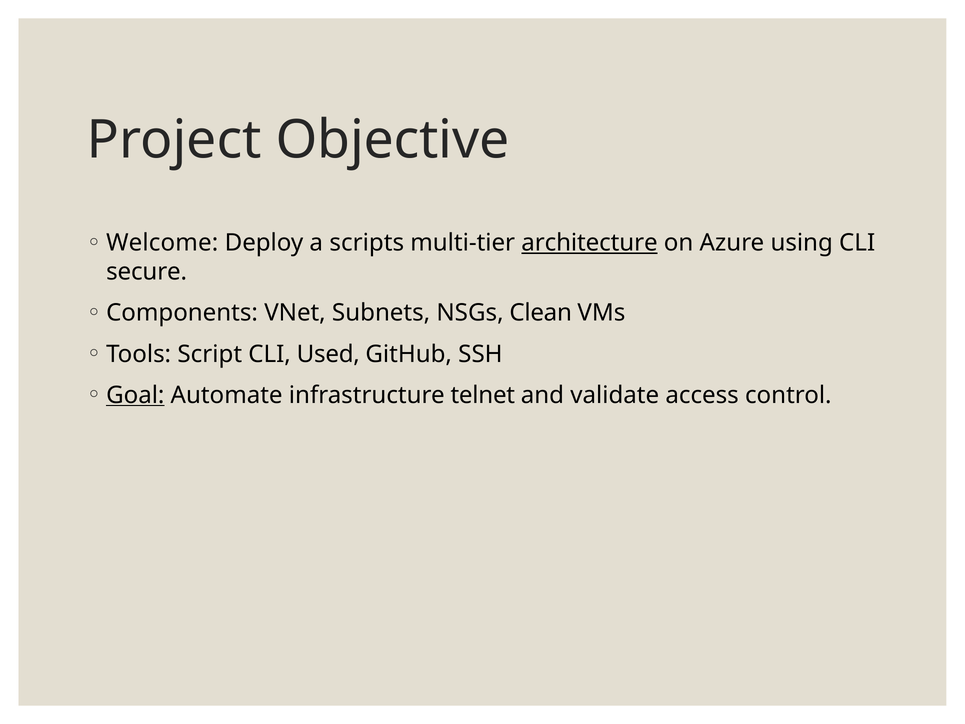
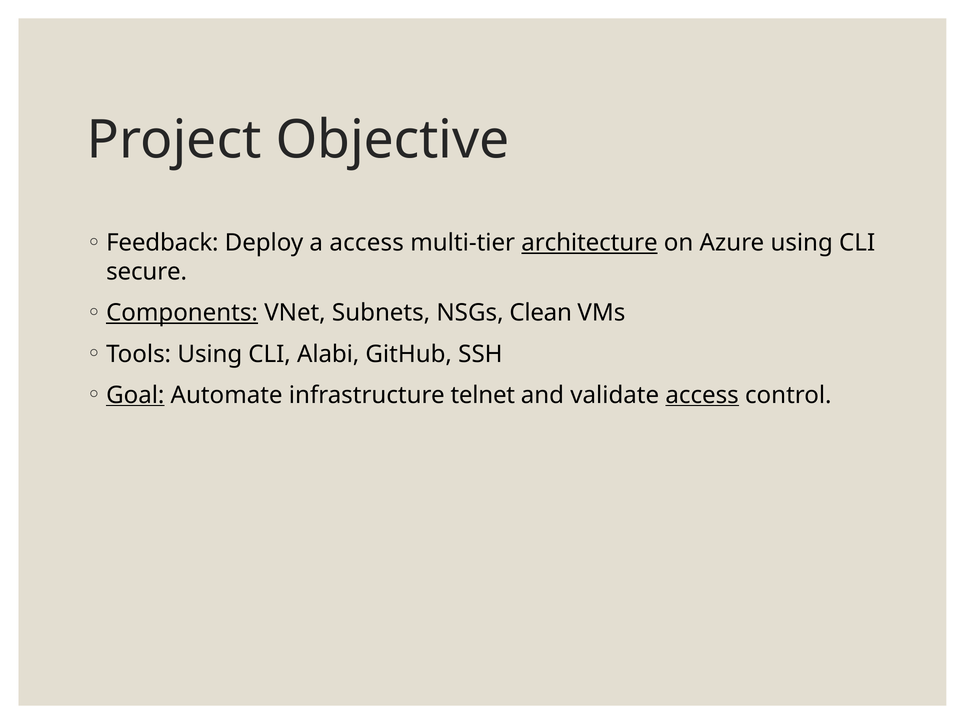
Welcome: Welcome -> Feedback
a scripts: scripts -> access
Components underline: none -> present
Tools Script: Script -> Using
Used: Used -> Alabi
access at (702, 395) underline: none -> present
